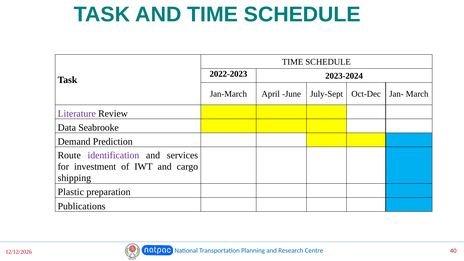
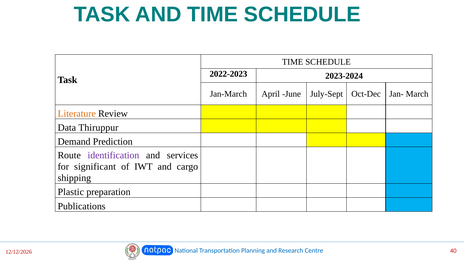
Literature colour: purple -> orange
Seabrooke: Seabrooke -> Thiruppur
investment: investment -> significant
